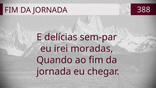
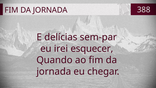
moradas: moradas -> esquecer
